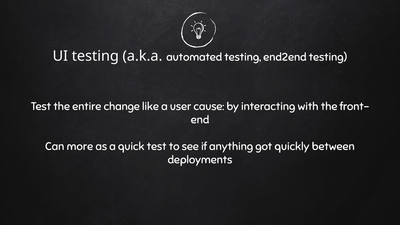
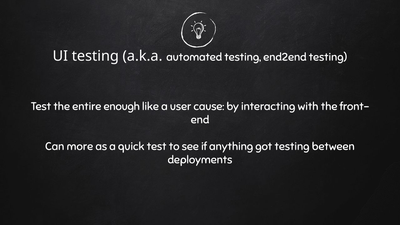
change: change -> enough
got quickly: quickly -> testing
